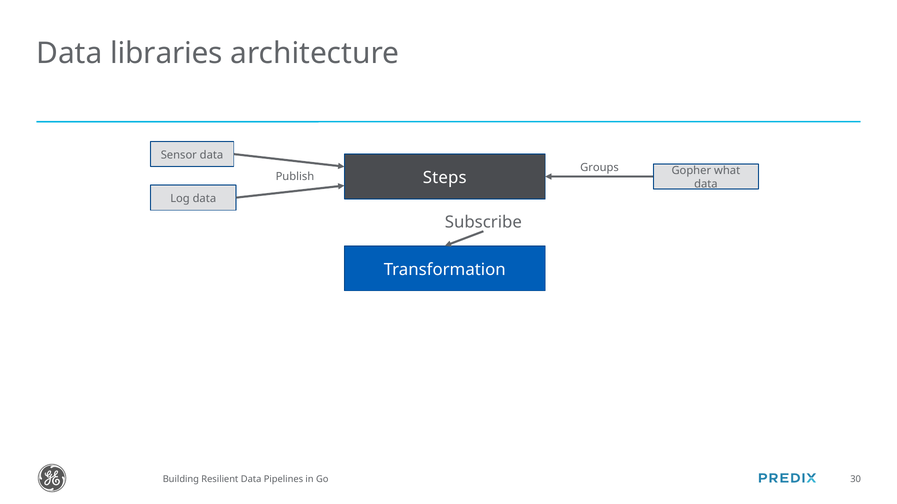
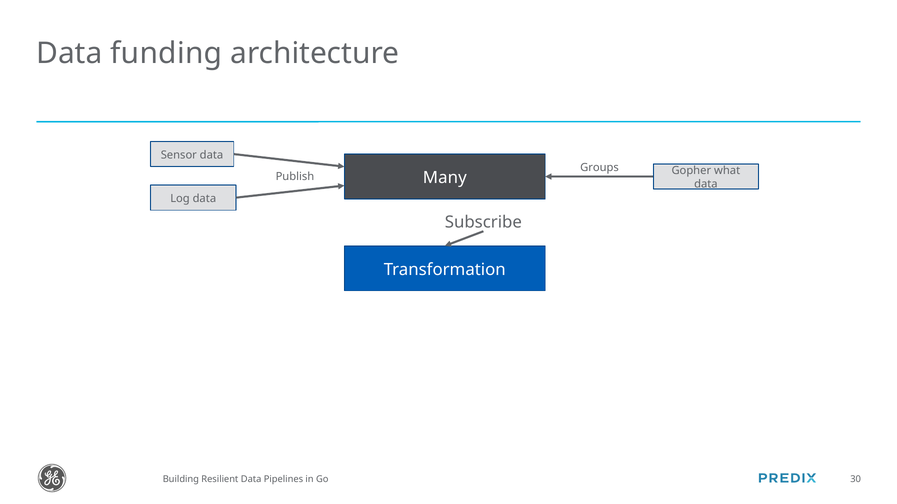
libraries: libraries -> funding
Steps: Steps -> Many
